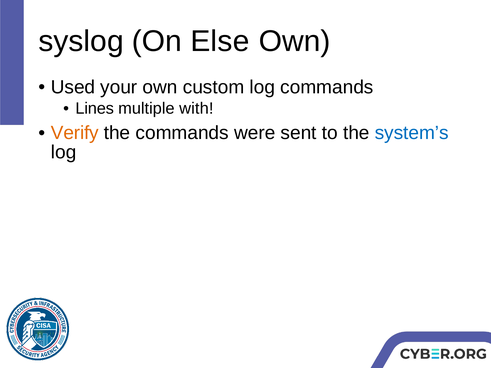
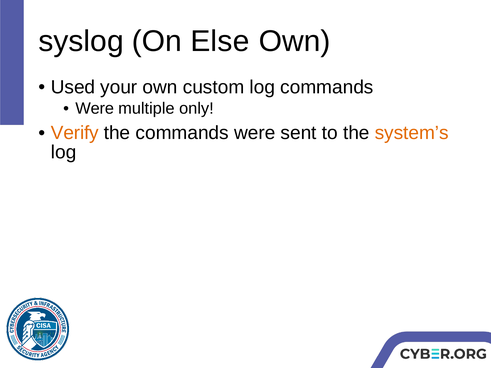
Lines at (95, 109): Lines -> Were
with: with -> only
system’s colour: blue -> orange
